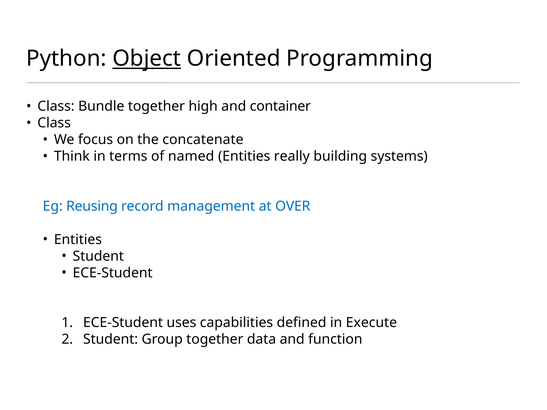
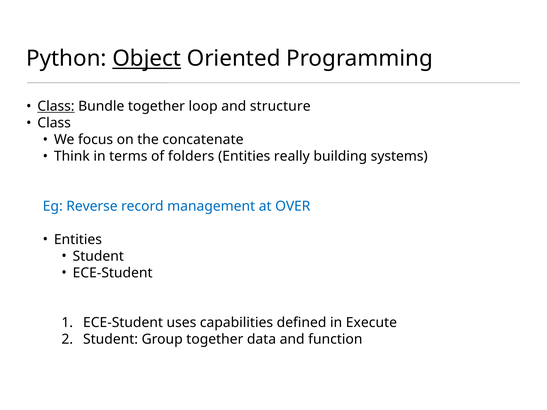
Class at (56, 106) underline: none -> present
high: high -> loop
container: container -> structure
named: named -> folders
Reusing: Reusing -> Reverse
